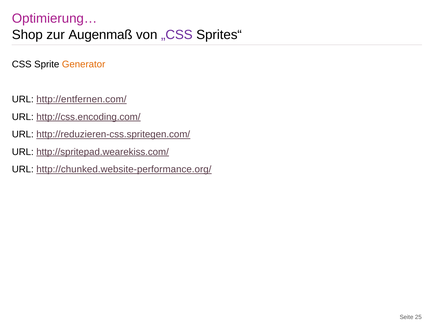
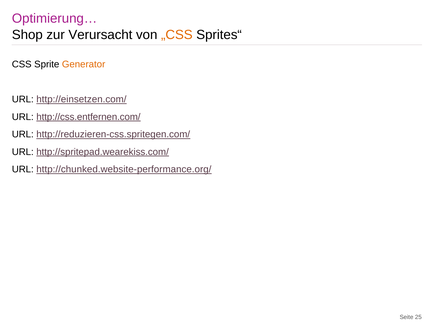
Augenmaß: Augenmaß -> Verursacht
„CSS colour: purple -> orange
http://entfernen.com/: http://entfernen.com/ -> http://einsetzen.com/
http://css.encoding.com/: http://css.encoding.com/ -> http://css.entfernen.com/
